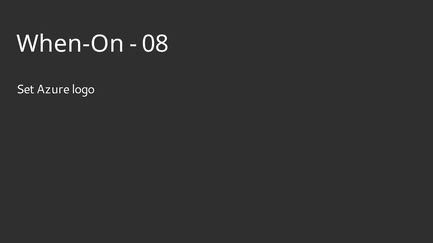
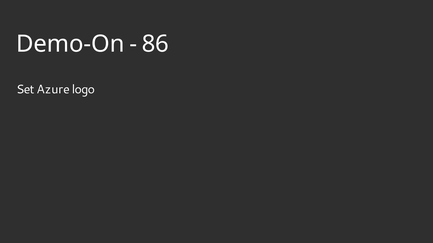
When-On: When-On -> Demo-On
08: 08 -> 86
